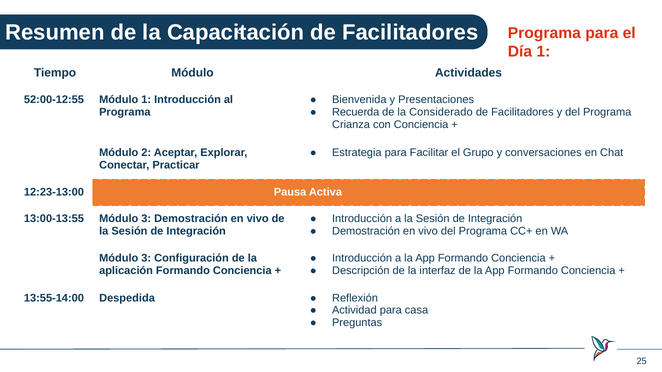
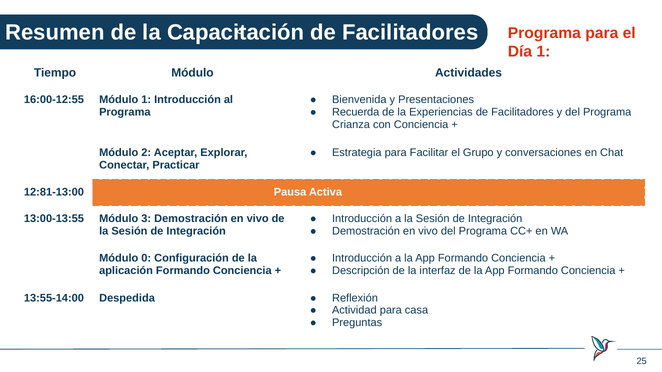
52:00-12:55: 52:00-12:55 -> 16:00-12:55
Considerado: Considerado -> Experiencias
12:23-13:00: 12:23-13:00 -> 12:81-13:00
3 at (146, 259): 3 -> 0
